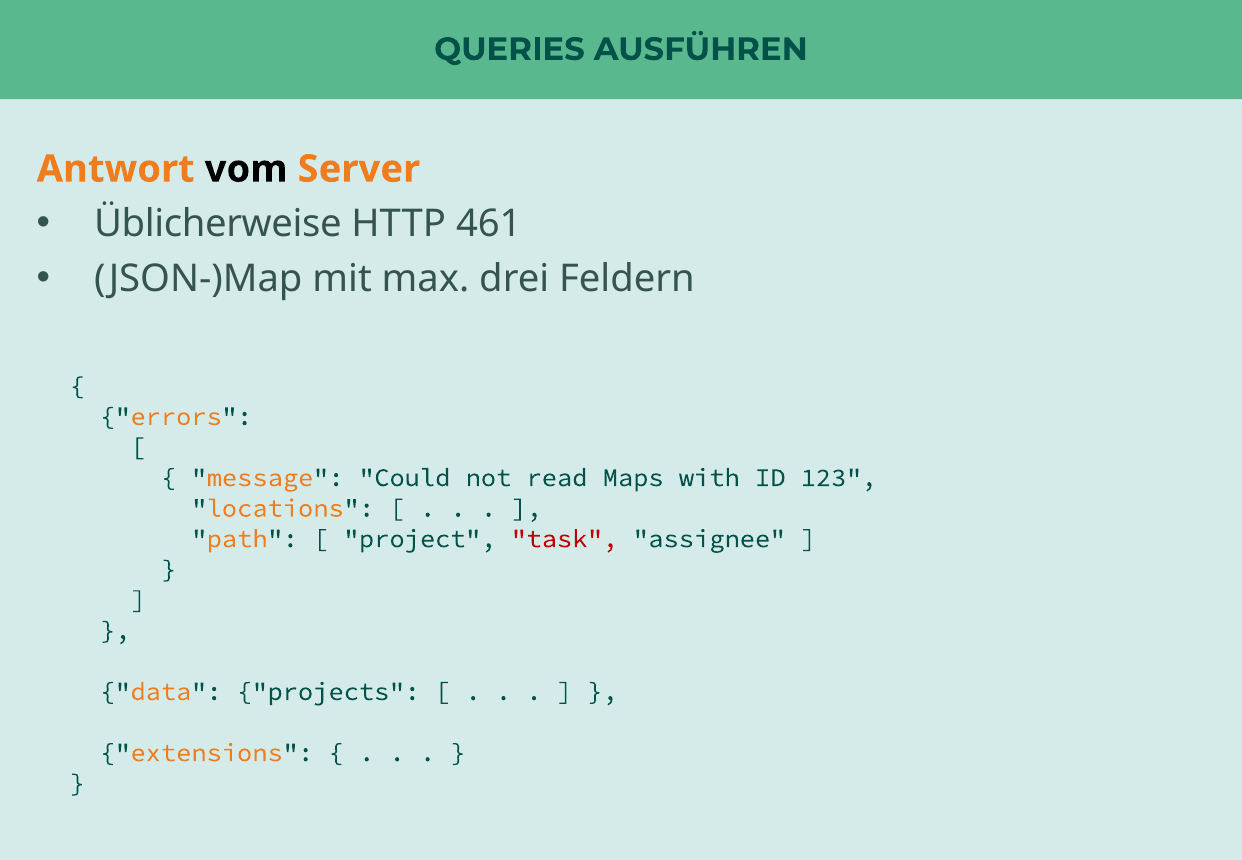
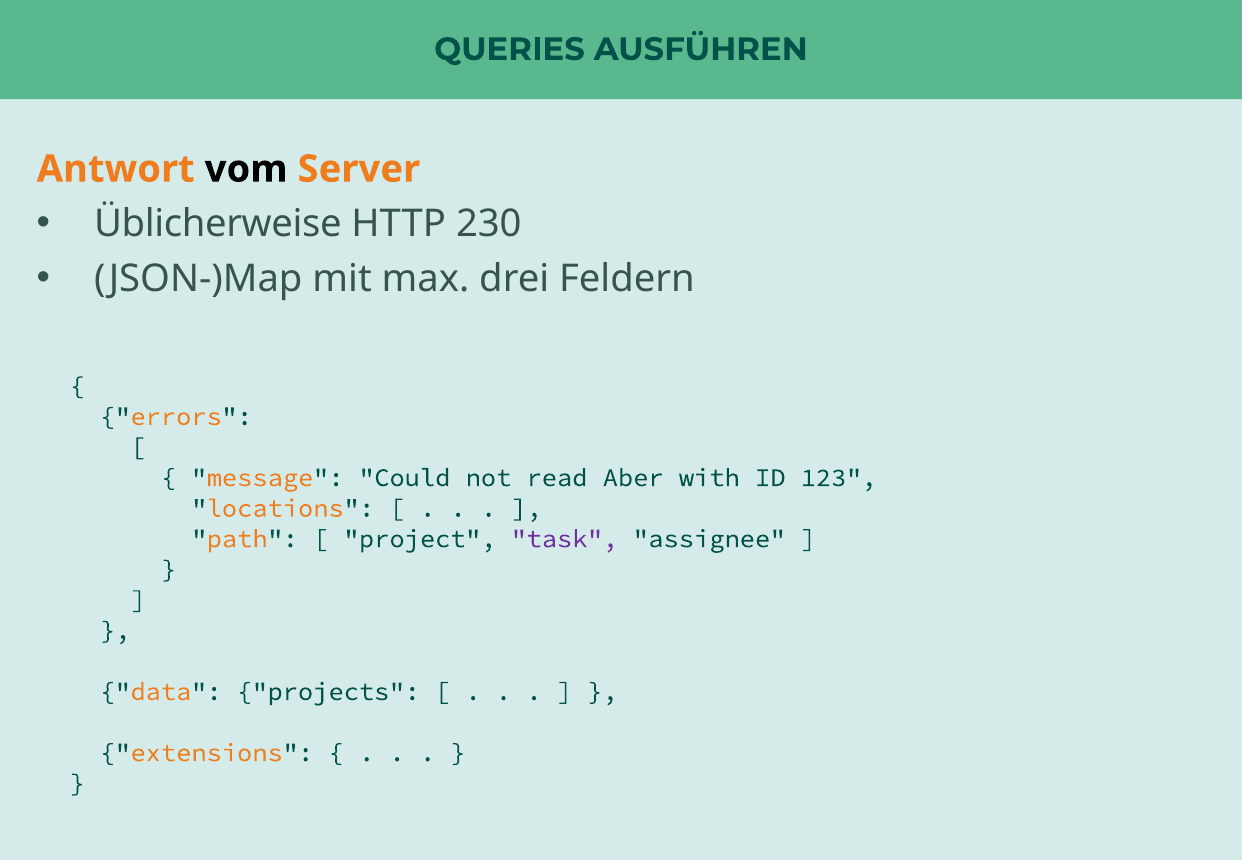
461: 461 -> 230
Maps: Maps -> Aber
task colour: red -> purple
